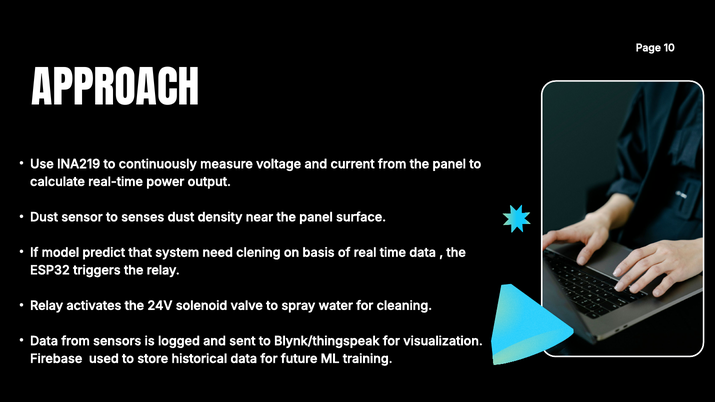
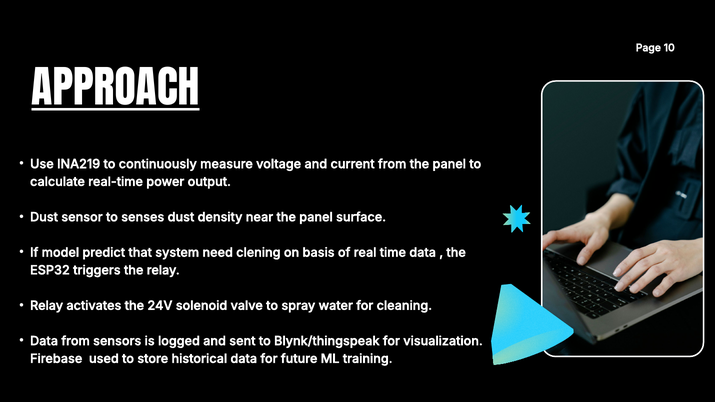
APPROACH underline: none -> present
